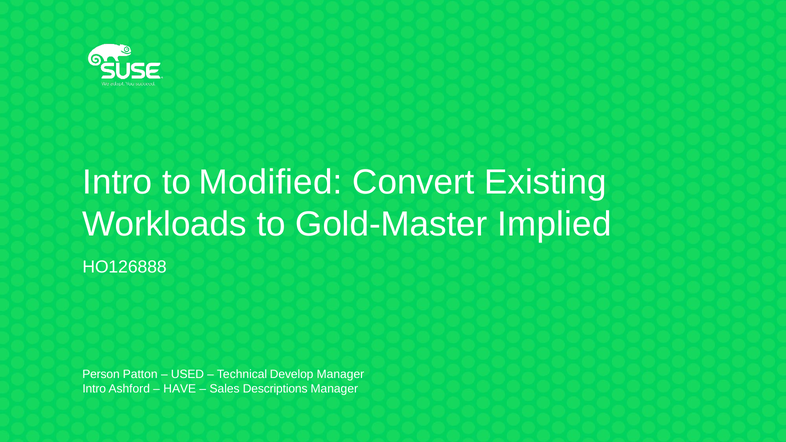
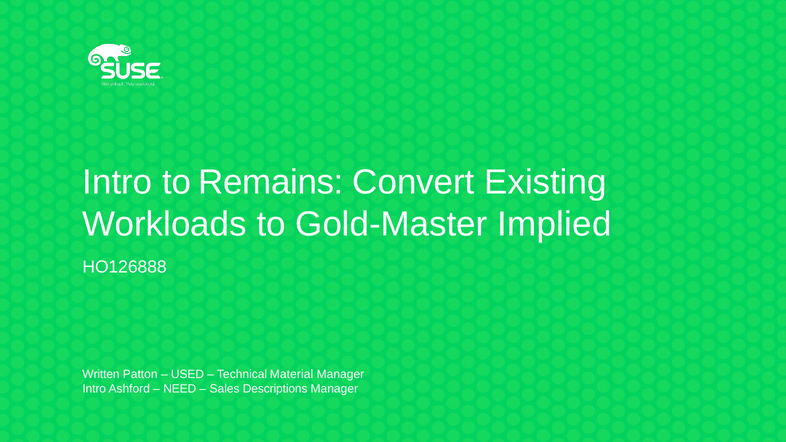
Modified: Modified -> Remains
Person: Person -> Written
Develop: Develop -> Material
HAVE: HAVE -> NEED
